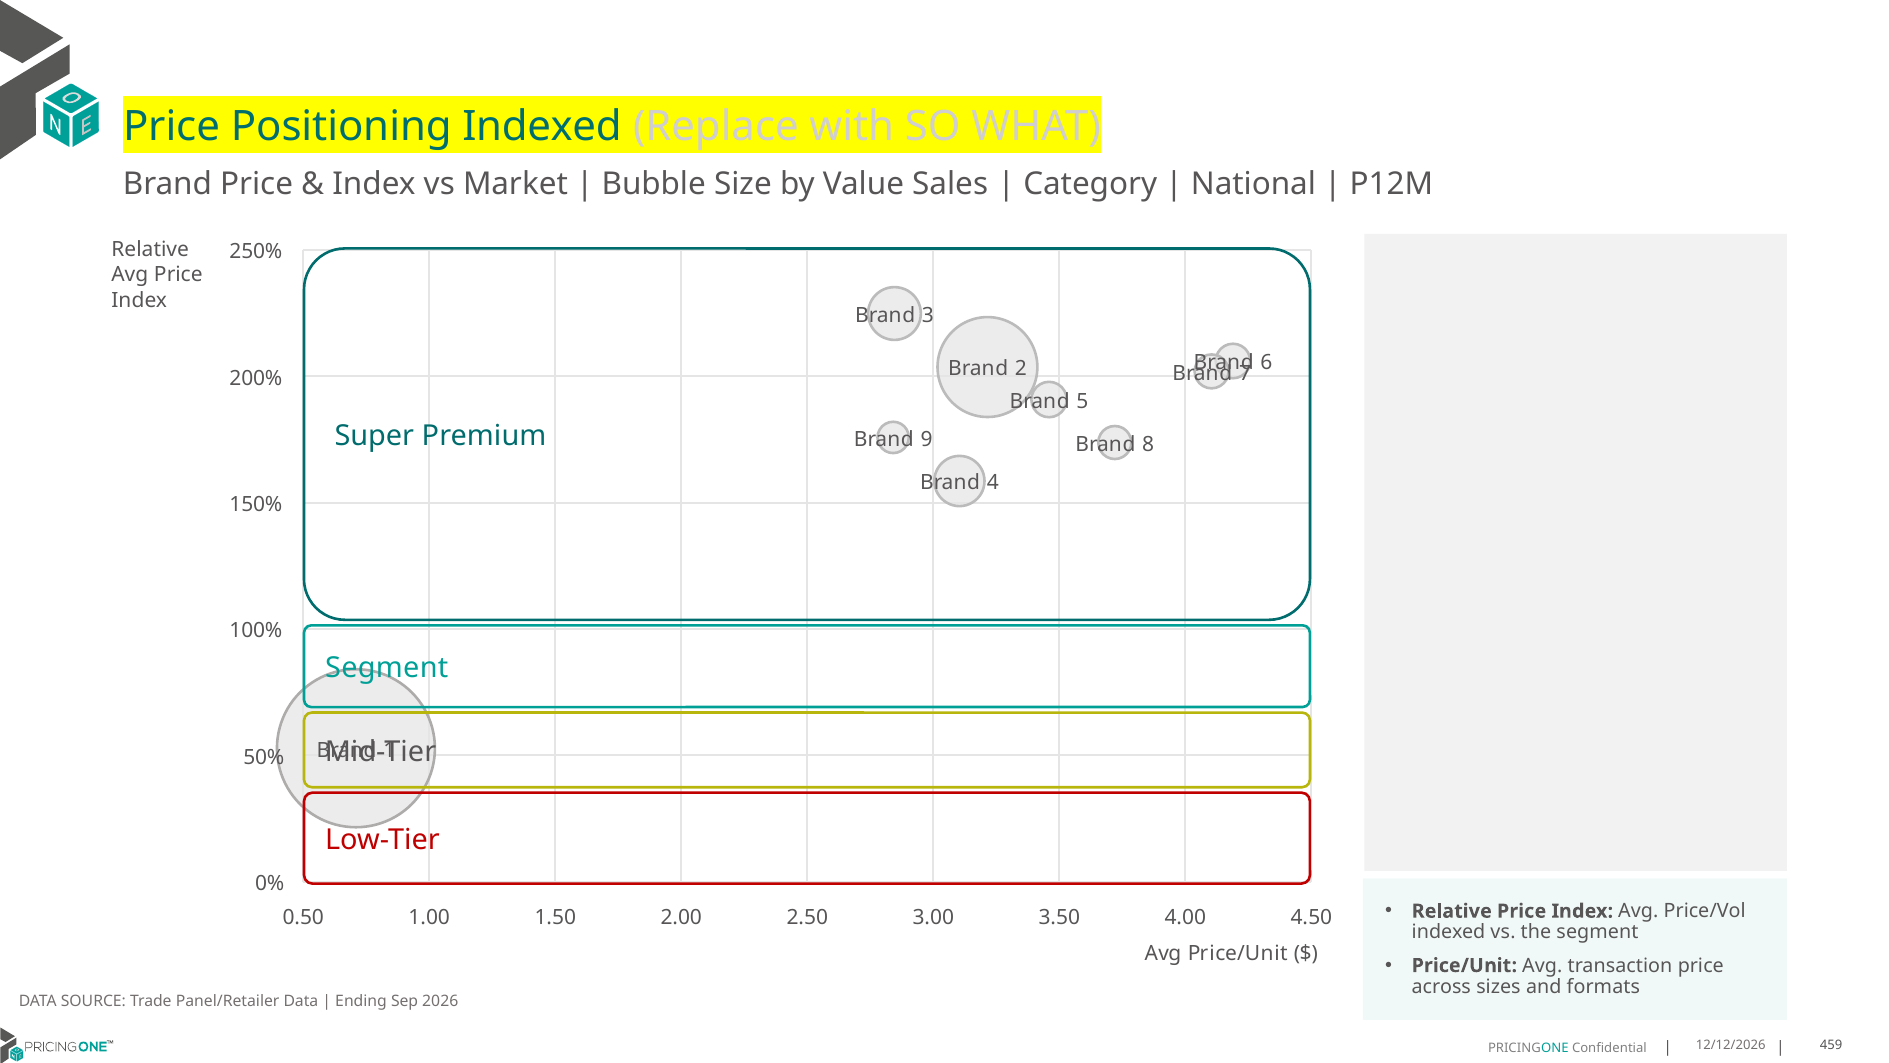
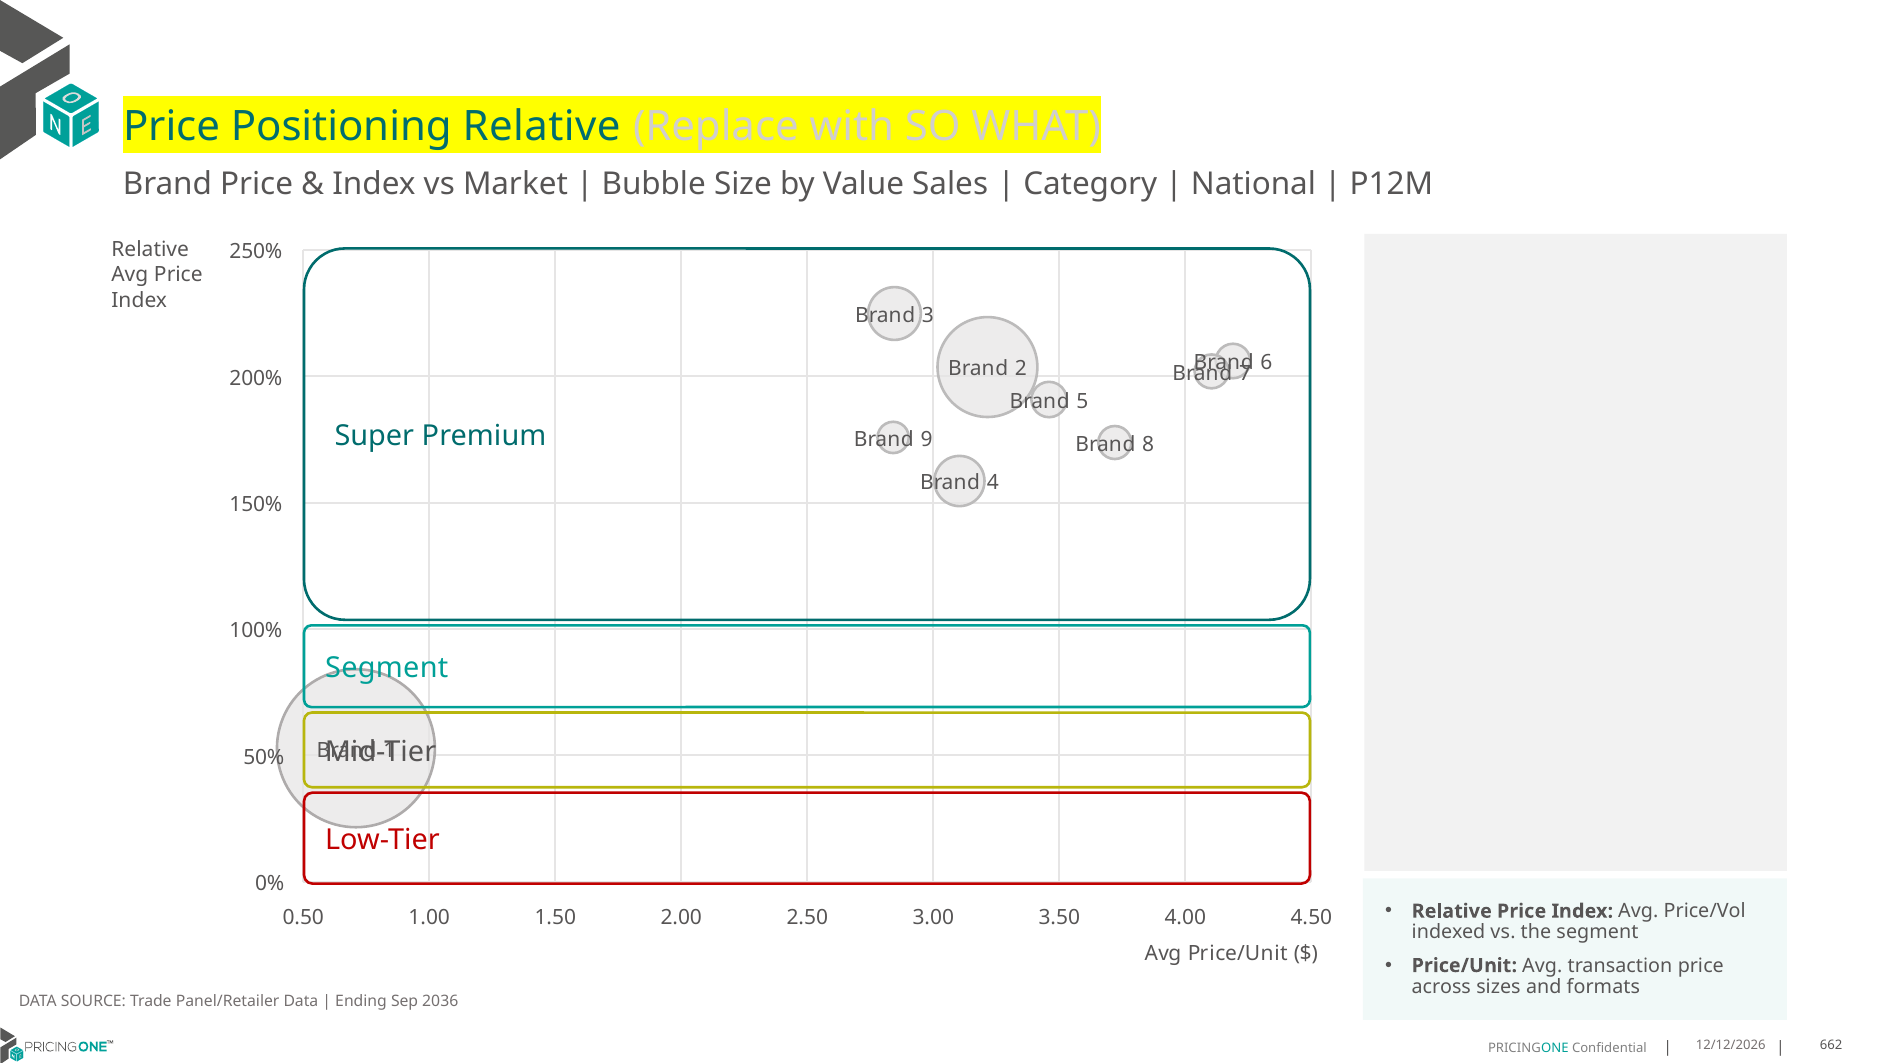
Positioning Indexed: Indexed -> Relative
2026: 2026 -> 2036
459: 459 -> 662
